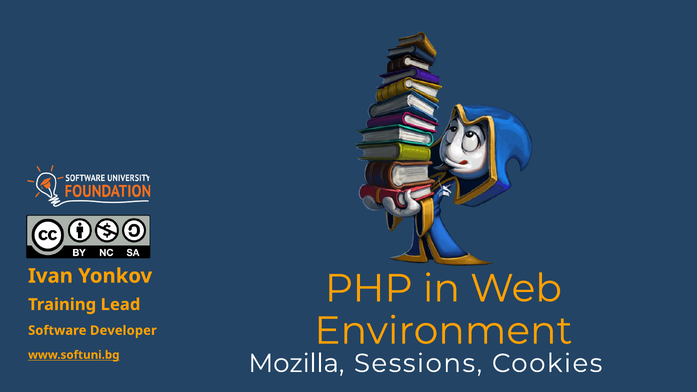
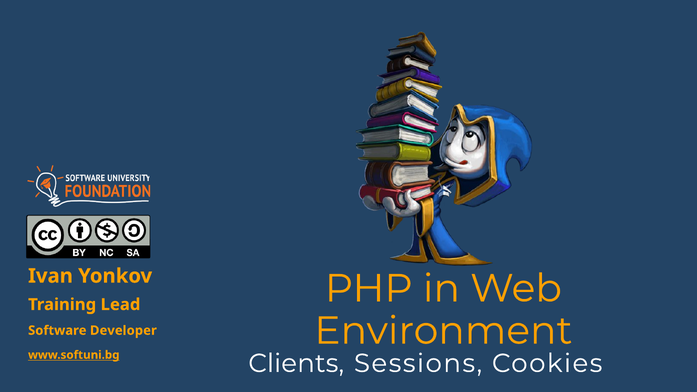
Mozilla: Mozilla -> Clients
